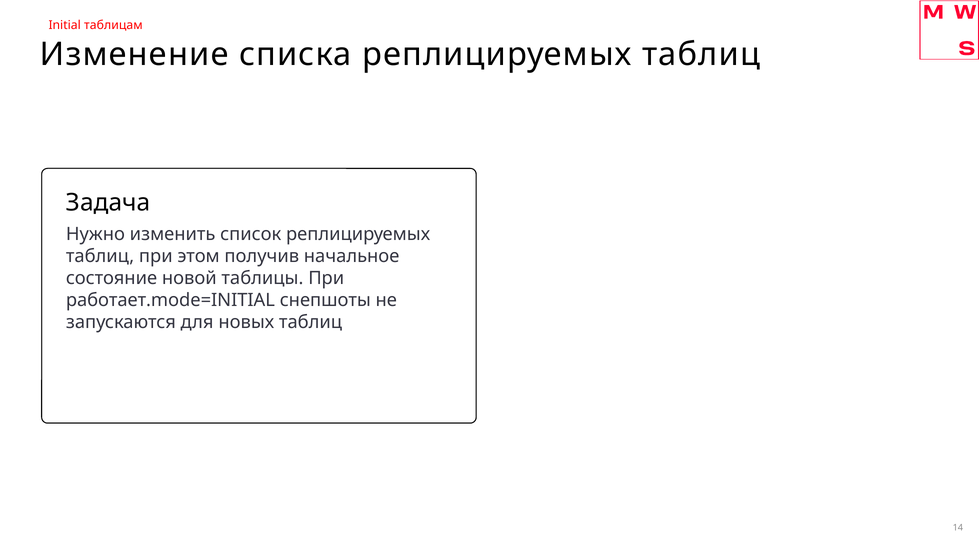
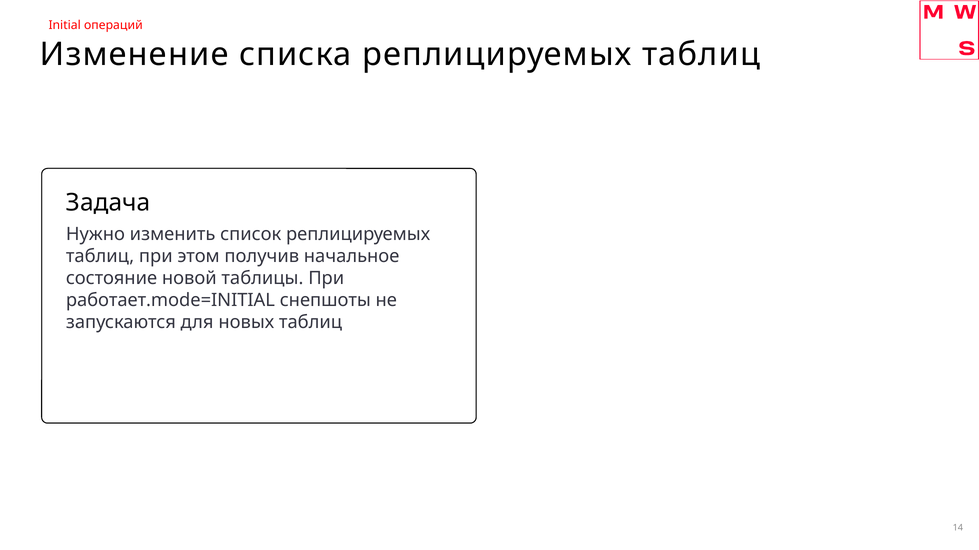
таблицам: таблицам -> операций
